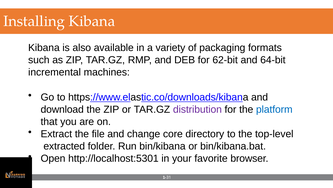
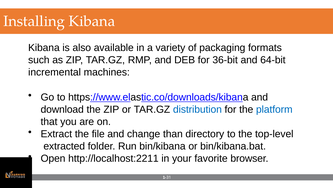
62-bit: 62-bit -> 36-bit
distribution colour: purple -> blue
core: core -> than
http://localhost:5301: http://localhost:5301 -> http://localhost:2211
